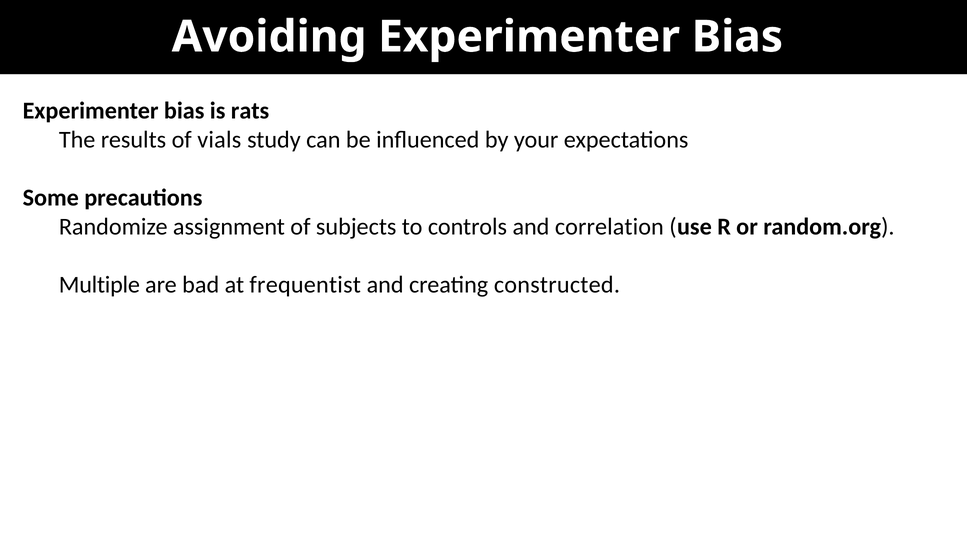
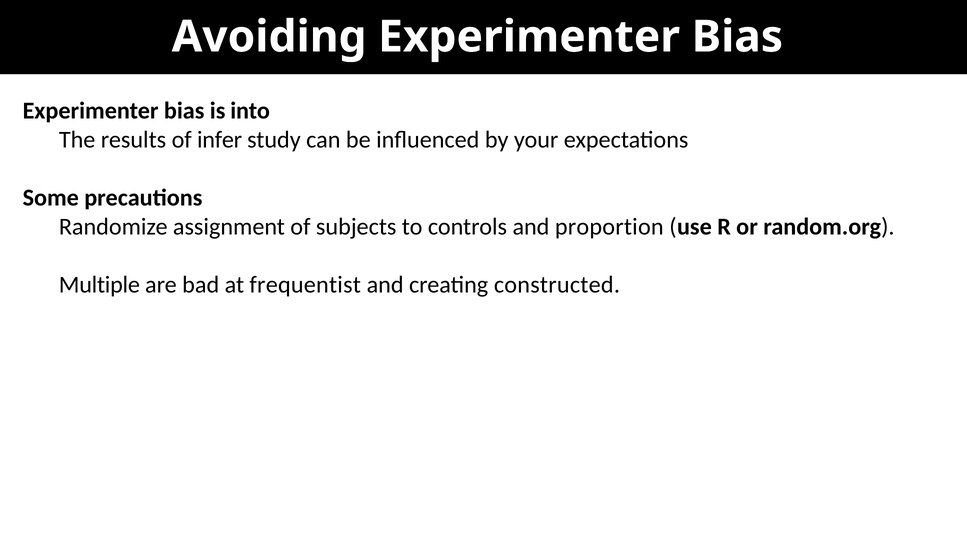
rats: rats -> into
vials: vials -> infer
correlation: correlation -> proportion
